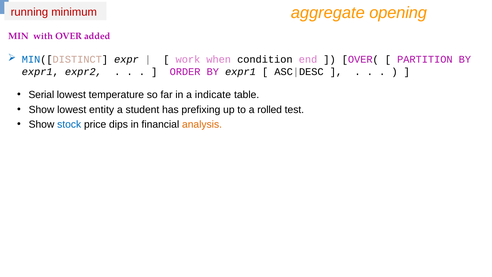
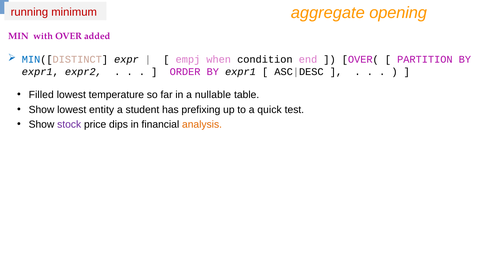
work: work -> empj
Serial: Serial -> Filled
indicate: indicate -> nullable
rolled: rolled -> quick
stock colour: blue -> purple
